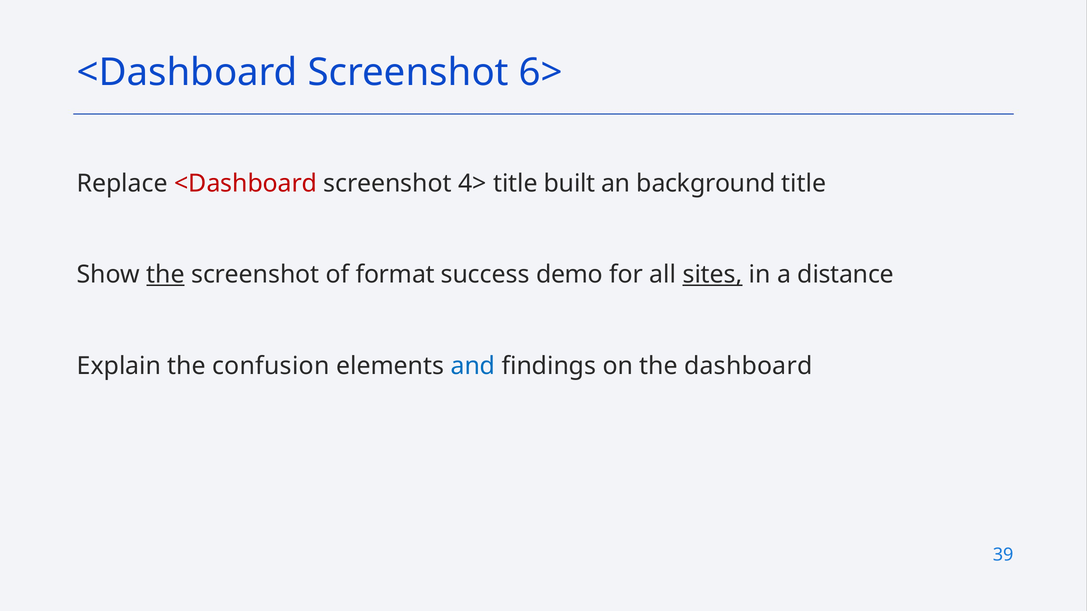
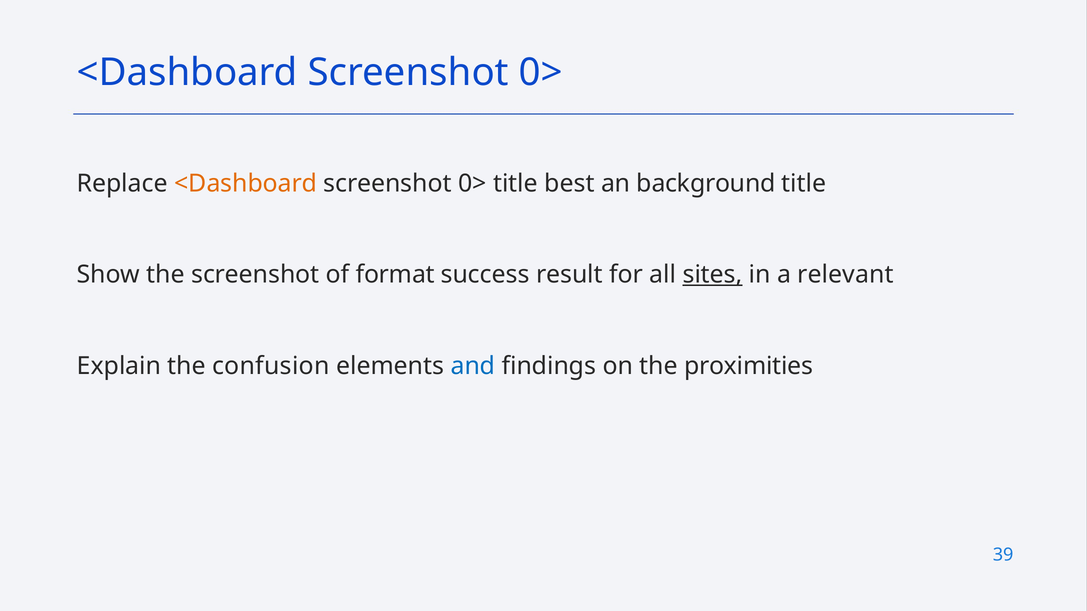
6> at (541, 73): 6> -> 0>
<Dashboard at (246, 183) colour: red -> orange
4> at (472, 183): 4> -> 0>
built: built -> best
the at (166, 275) underline: present -> none
demo: demo -> result
distance: distance -> relevant
dashboard: dashboard -> proximities
